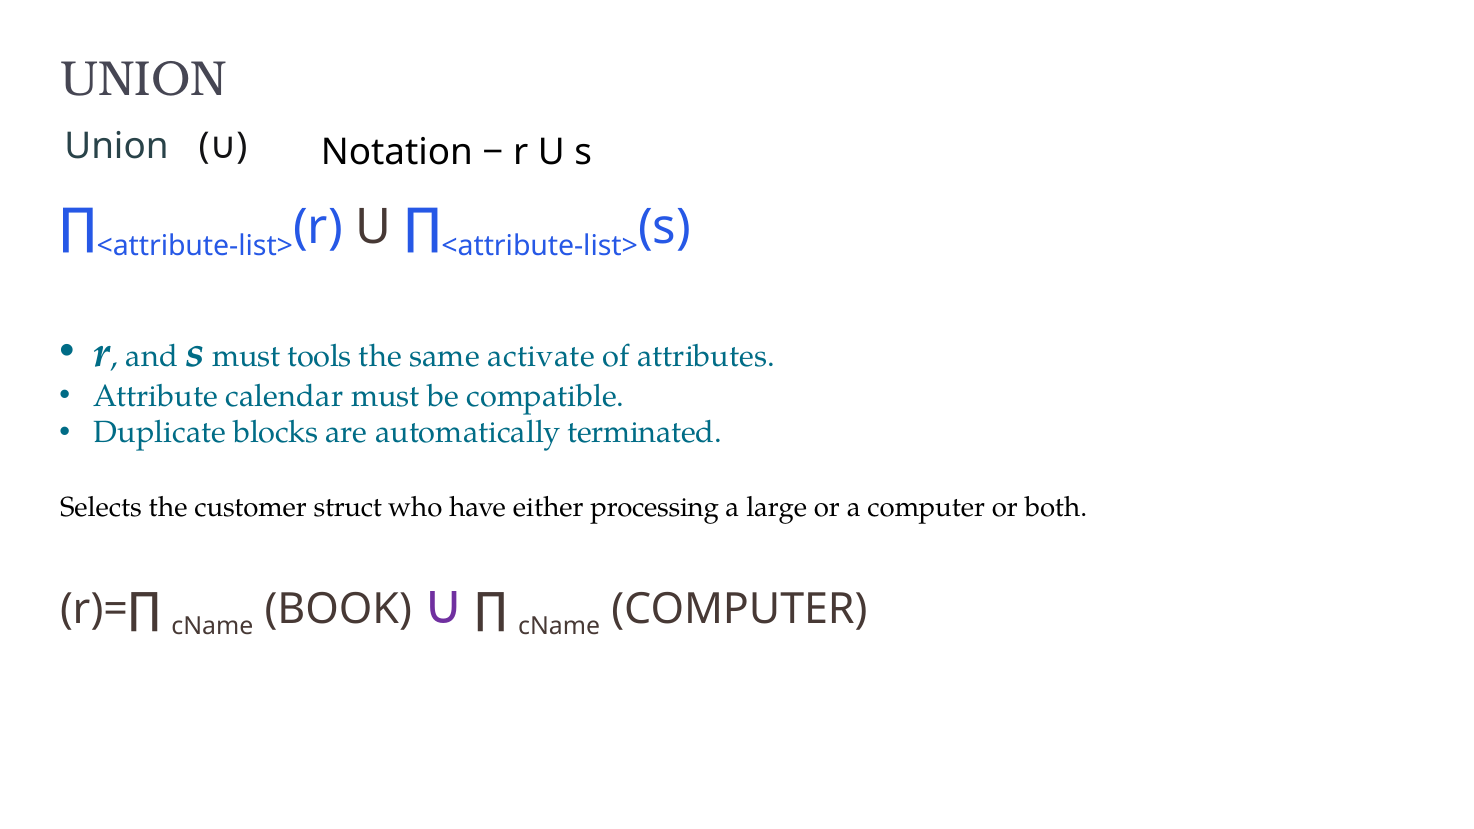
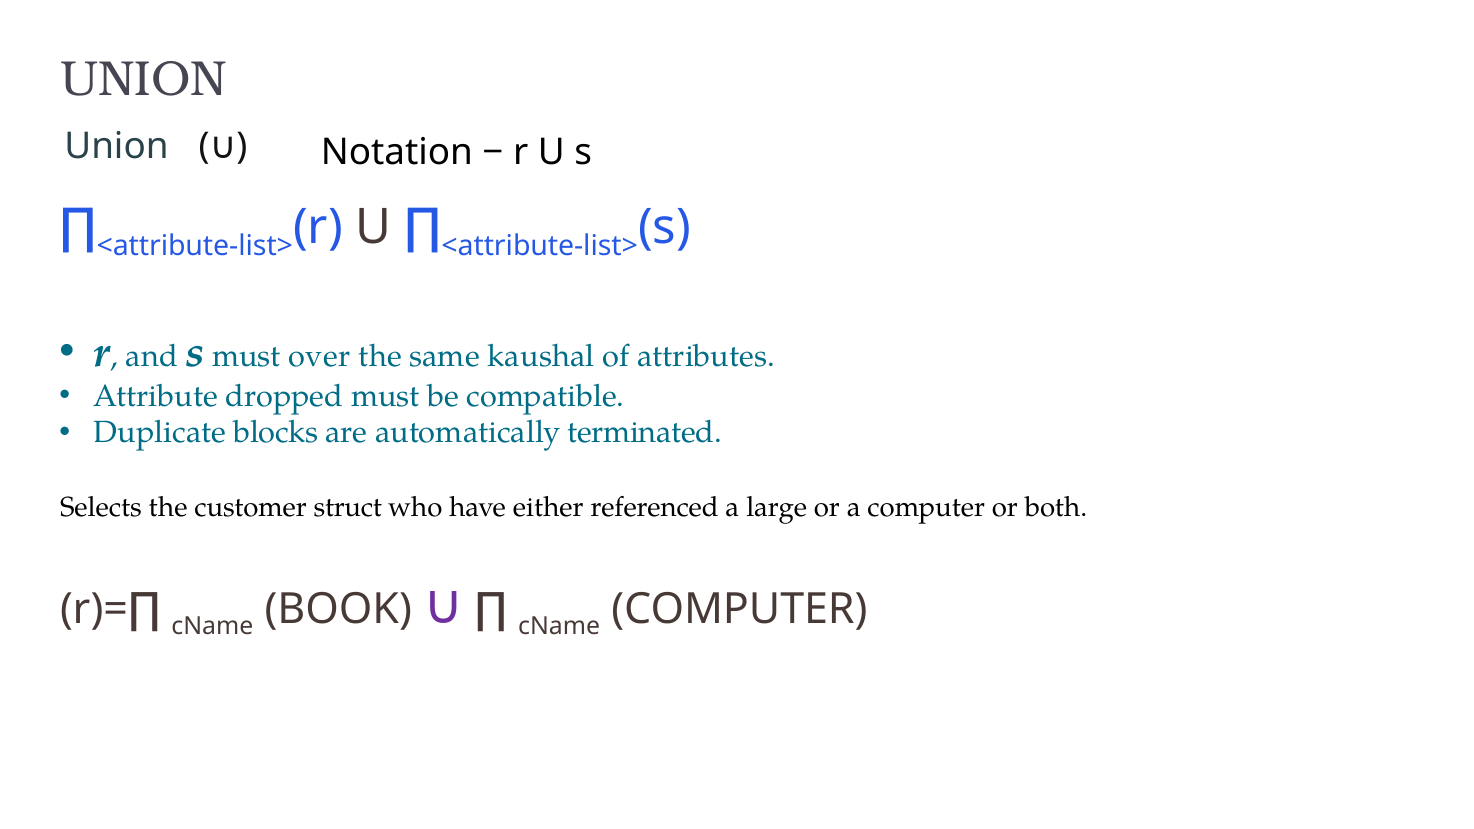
tools: tools -> over
activate: activate -> kaushal
calendar: calendar -> dropped
processing: processing -> referenced
